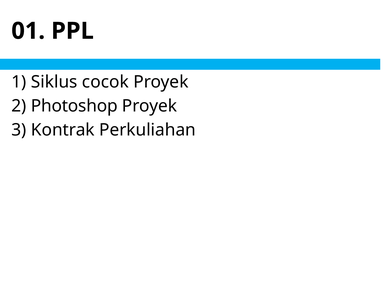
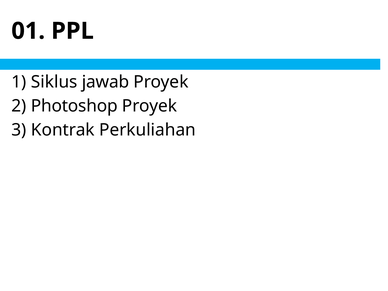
cocok: cocok -> jawab
